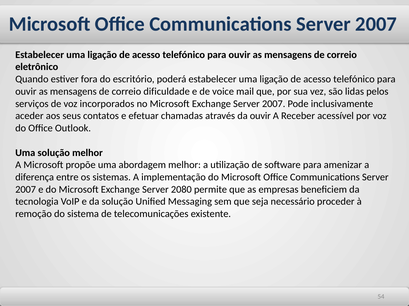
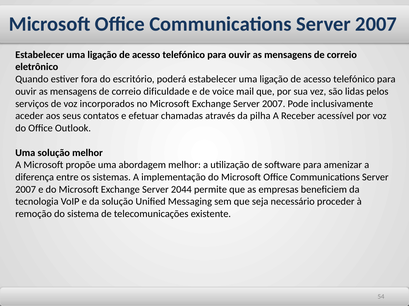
da ouvir: ouvir -> pilha
2080: 2080 -> 2044
